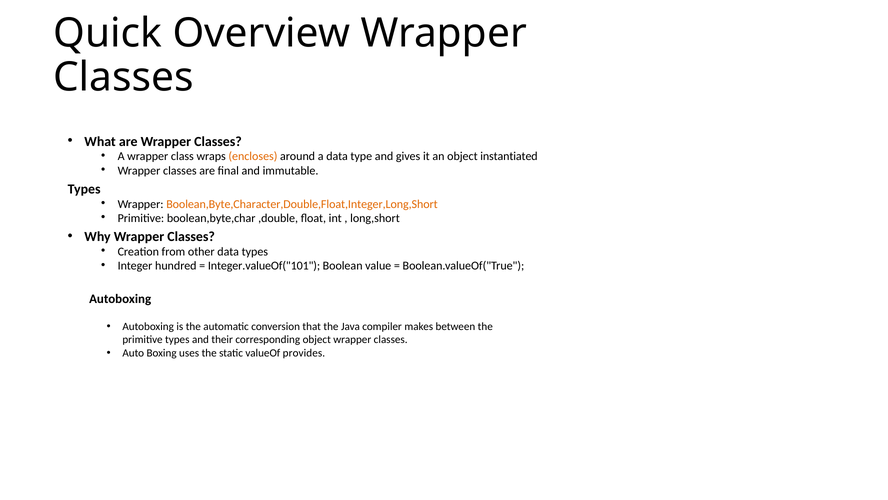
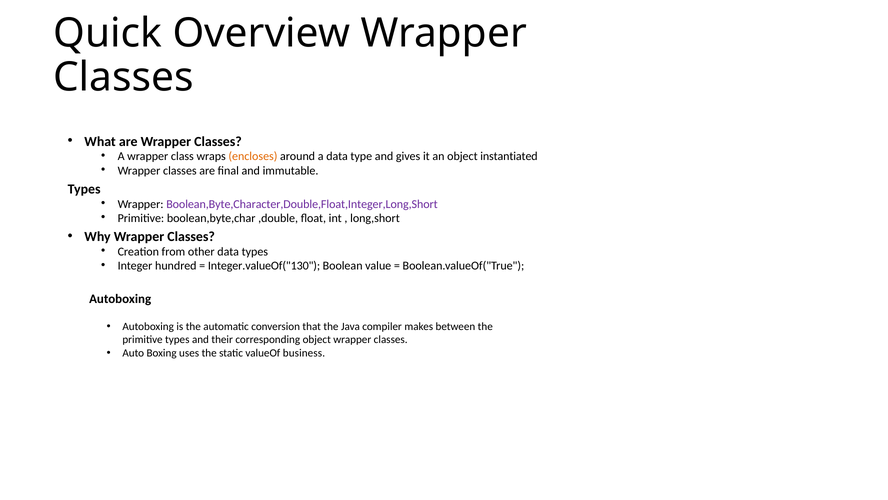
Boolean,Byte,Character,Double,Float,Integer,Long,Short colour: orange -> purple
Integer.valueOf("101: Integer.valueOf("101 -> Integer.valueOf("130
provides: provides -> business
